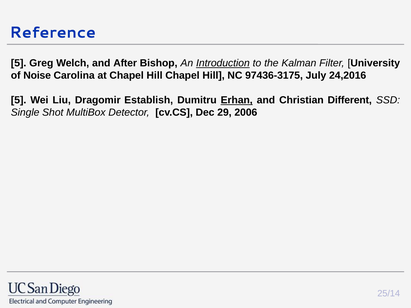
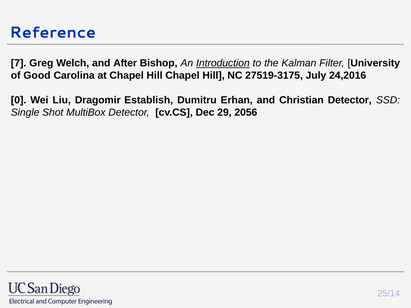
5 at (19, 63): 5 -> 7
Noise: Noise -> Good
97436-3175: 97436-3175 -> 27519-3175
5 at (19, 100): 5 -> 0
Erhan underline: present -> none
Christian Different: Different -> Detector
2006: 2006 -> 2056
